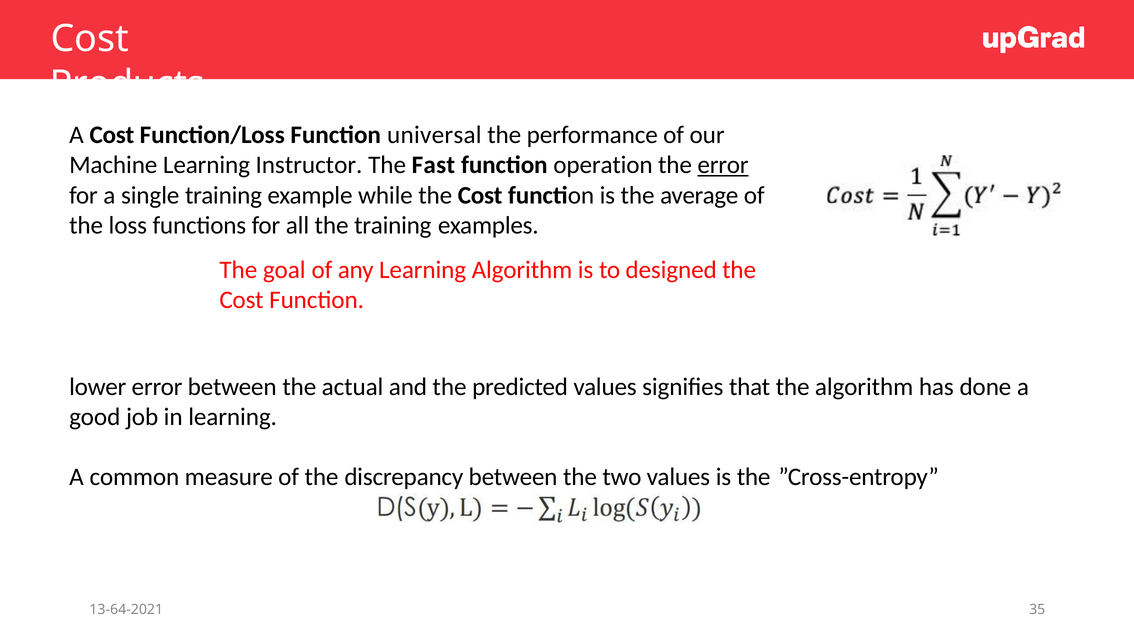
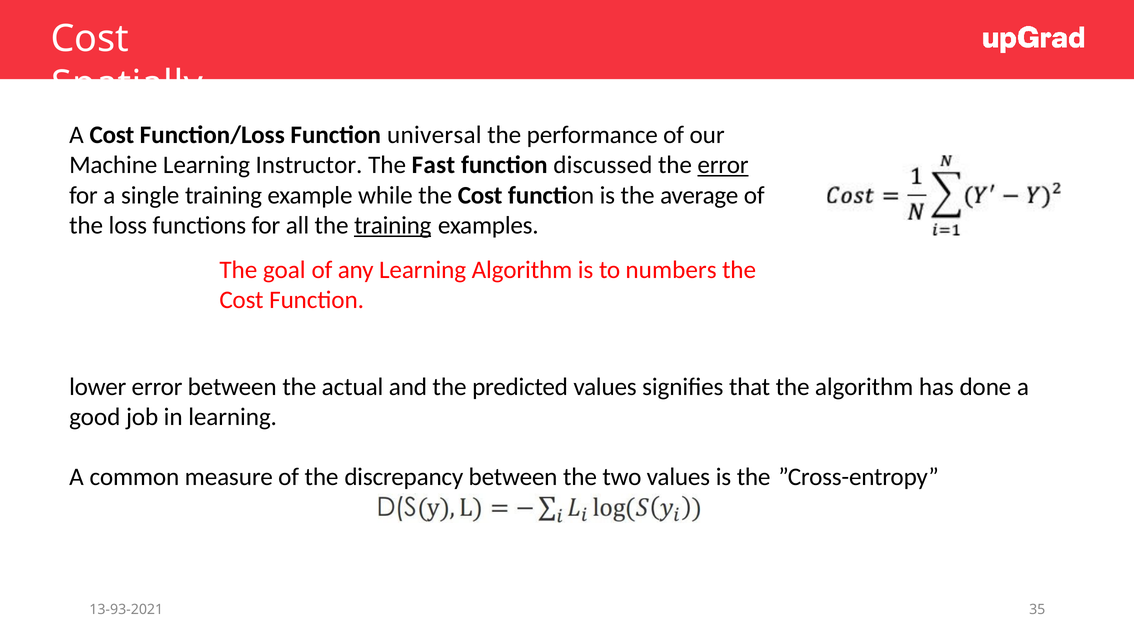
Products: Products -> Spatially
operation: operation -> discussed
training at (393, 225) underline: none -> present
designed: designed -> numbers
13-64-2021: 13-64-2021 -> 13-93-2021
